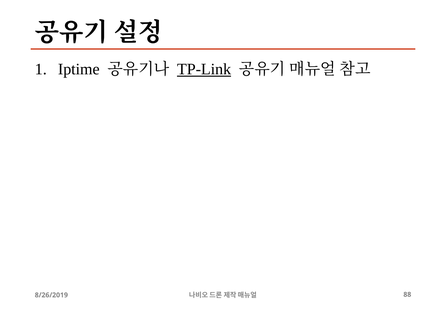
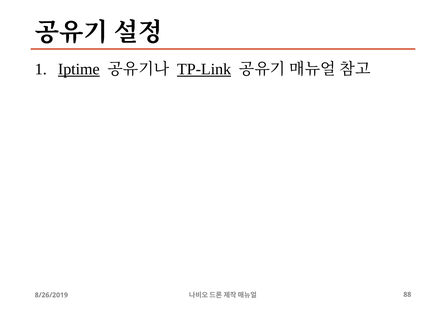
Iptime underline: none -> present
